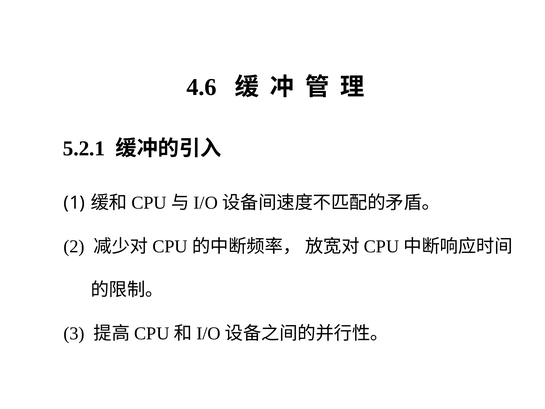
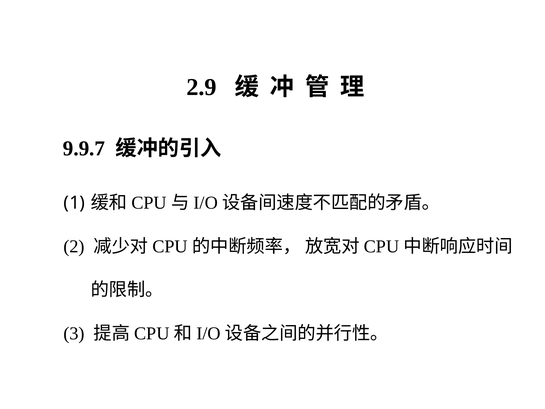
4.6: 4.6 -> 2.9
5.2.1: 5.2.1 -> 9.9.7
